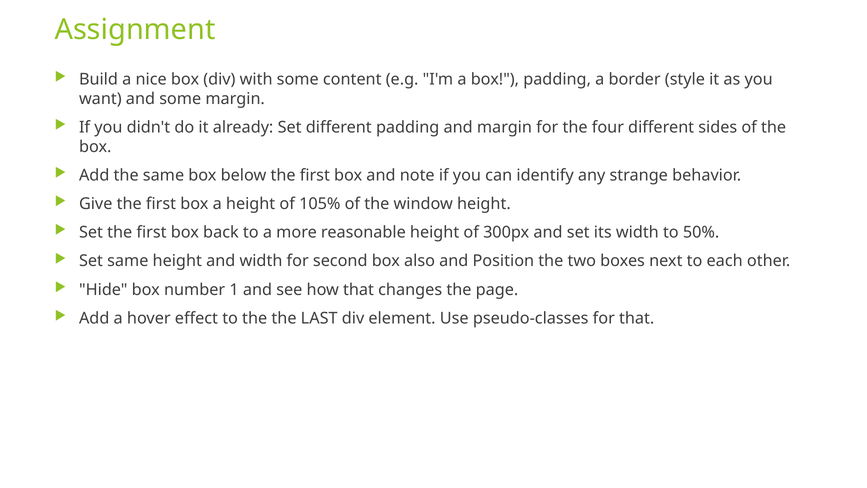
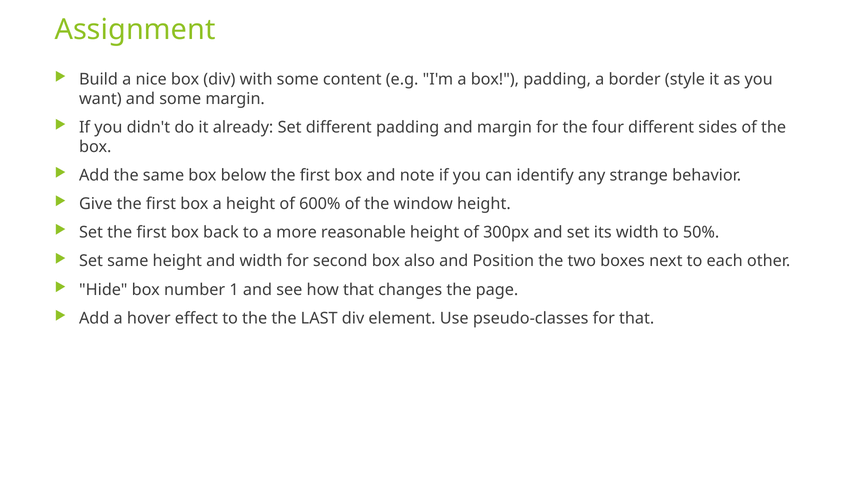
105%: 105% -> 600%
